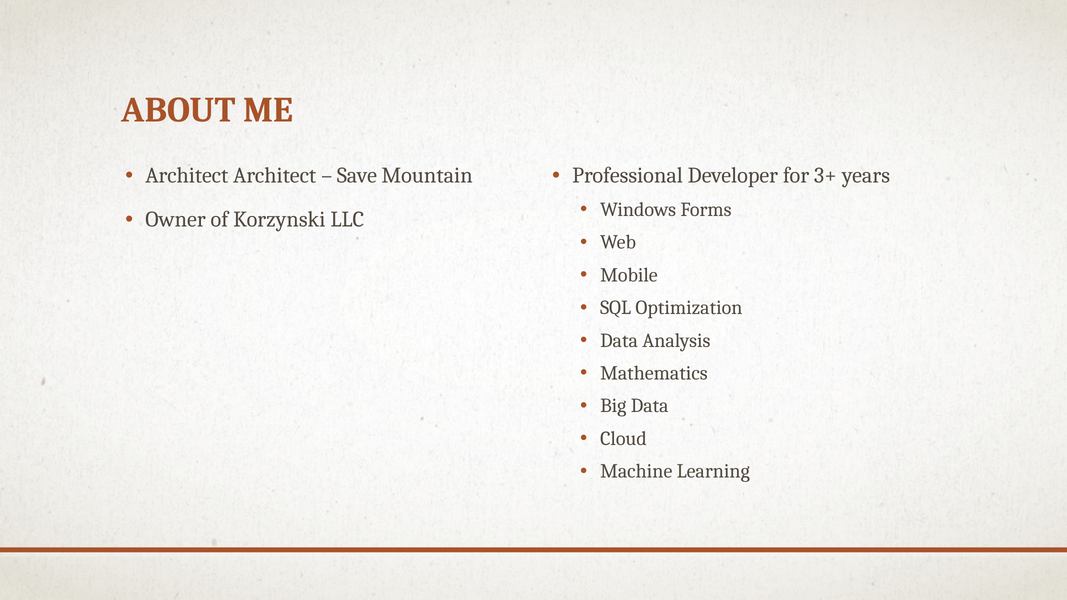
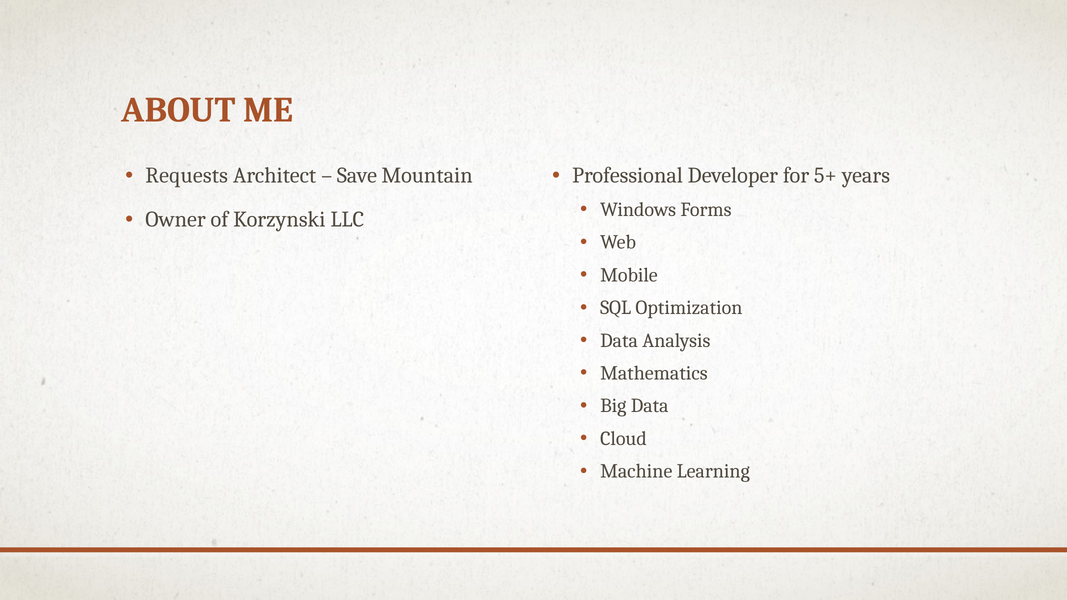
Architect at (187, 176): Architect -> Requests
3+: 3+ -> 5+
